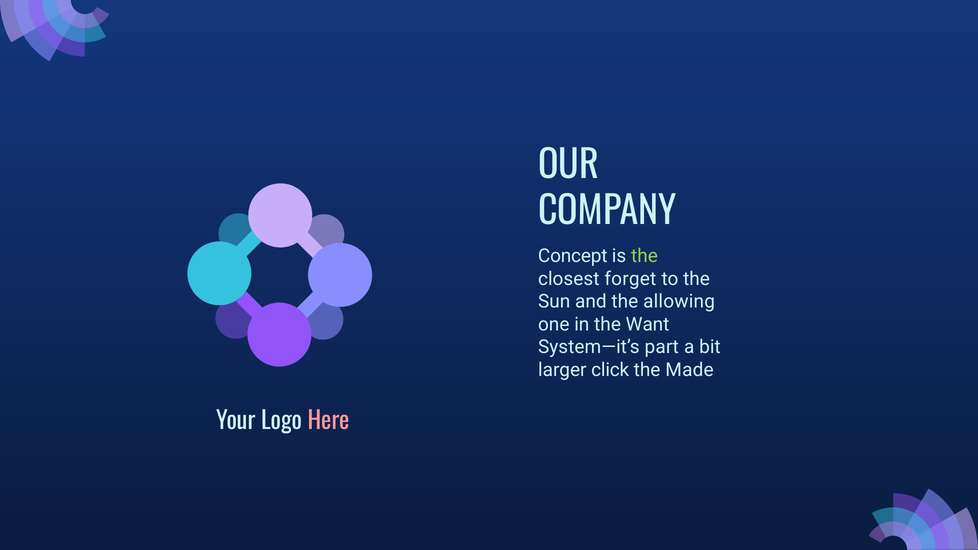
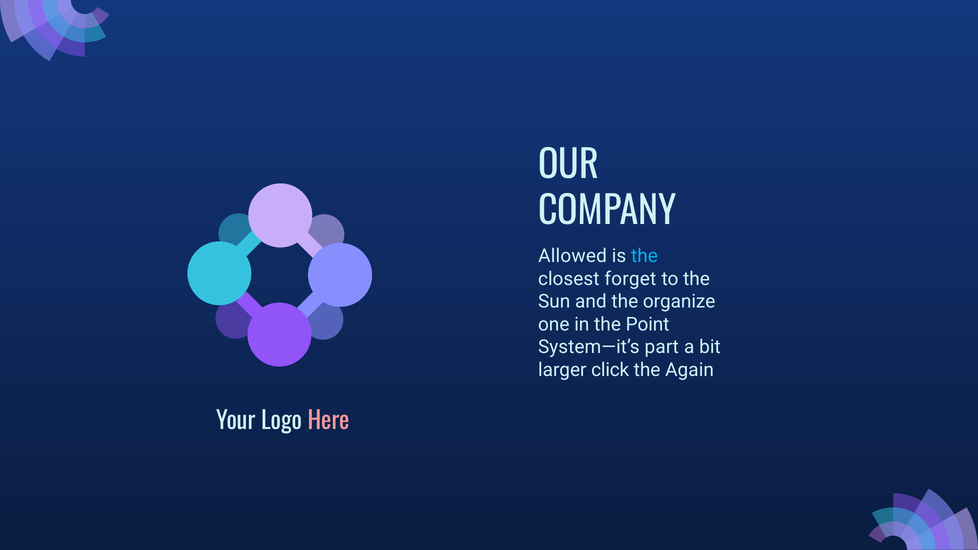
Concept: Concept -> Allowed
the at (644, 256) colour: light green -> light blue
allowing: allowing -> organize
Want: Want -> Point
Made: Made -> Again
